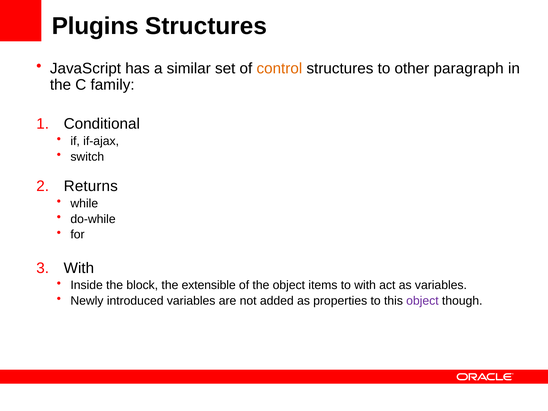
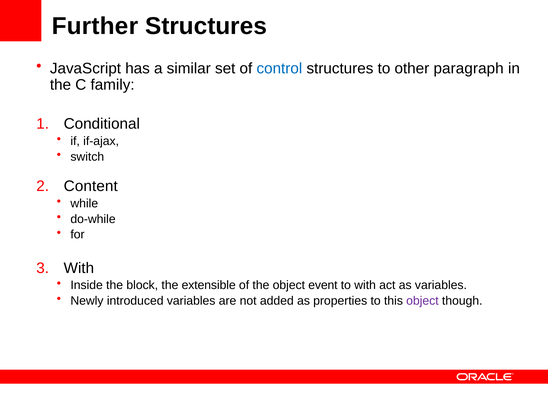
Plugins: Plugins -> Further
control colour: orange -> blue
Returns: Returns -> Content
items: items -> event
